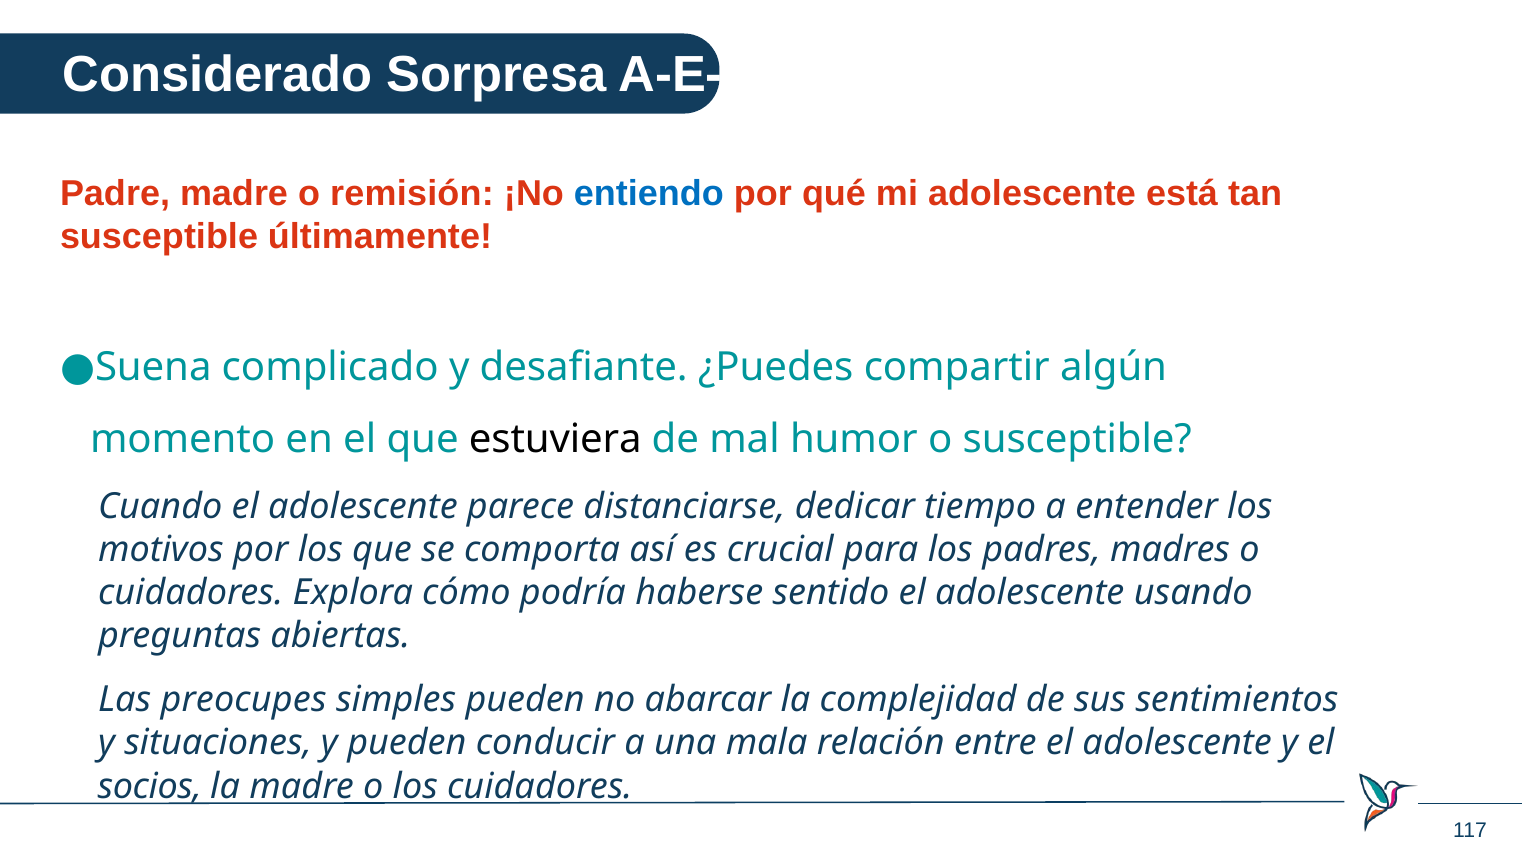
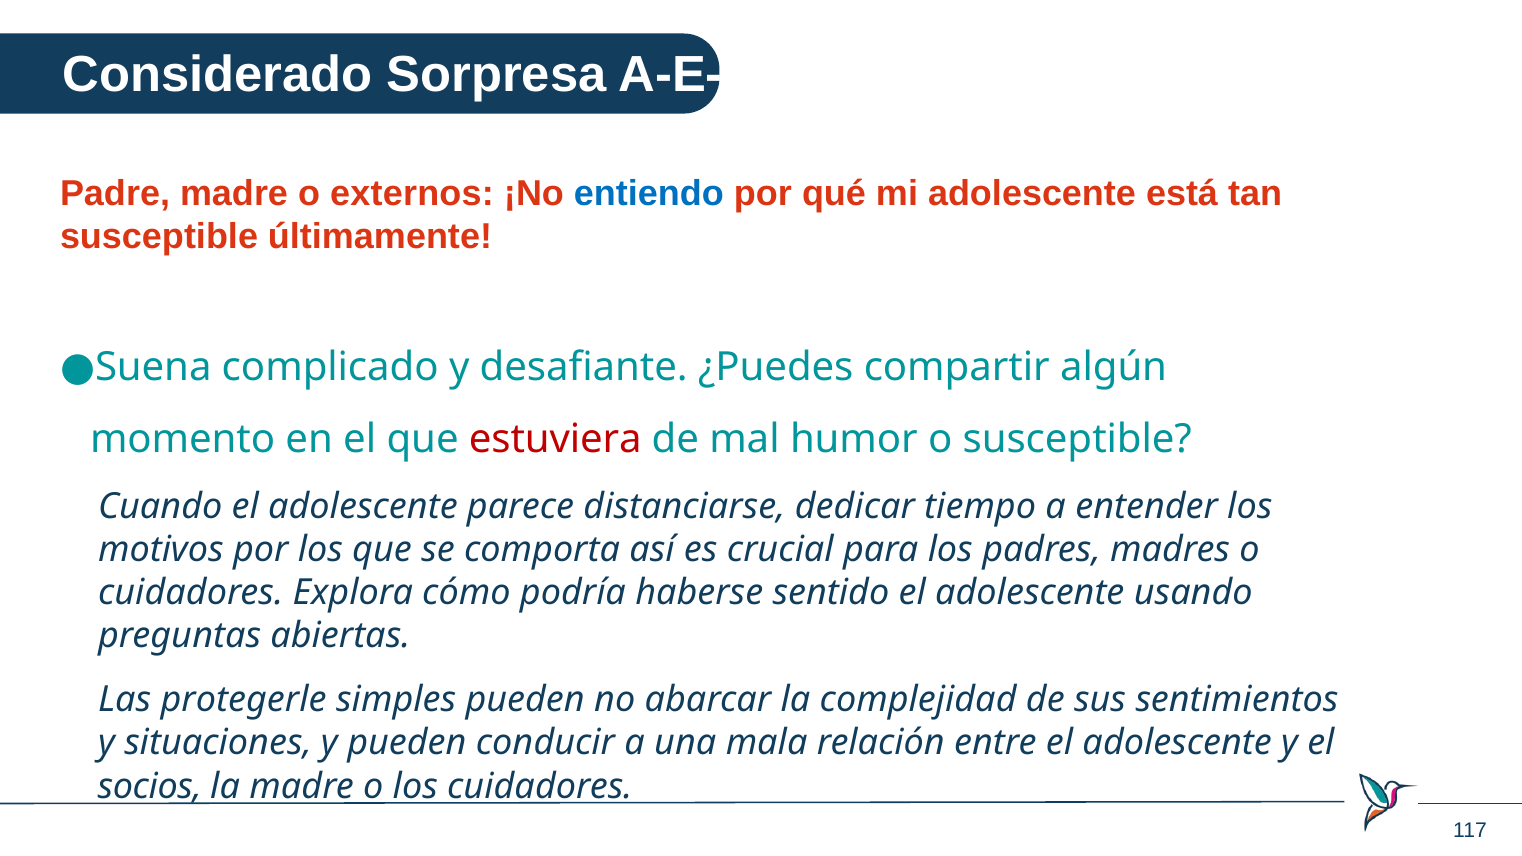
remisión: remisión -> externos
estuviera colour: black -> red
preocupes: preocupes -> protegerle
